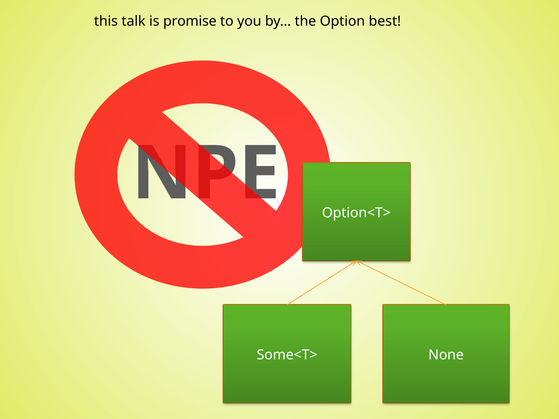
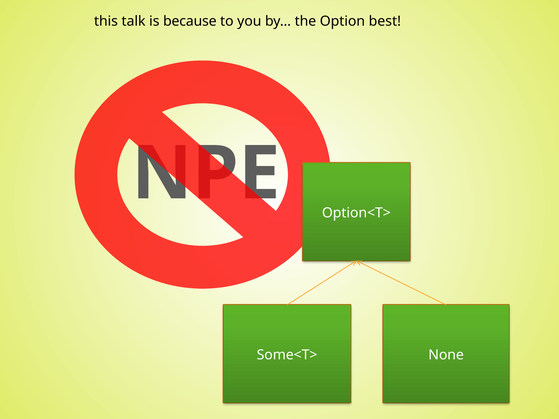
promise: promise -> because
